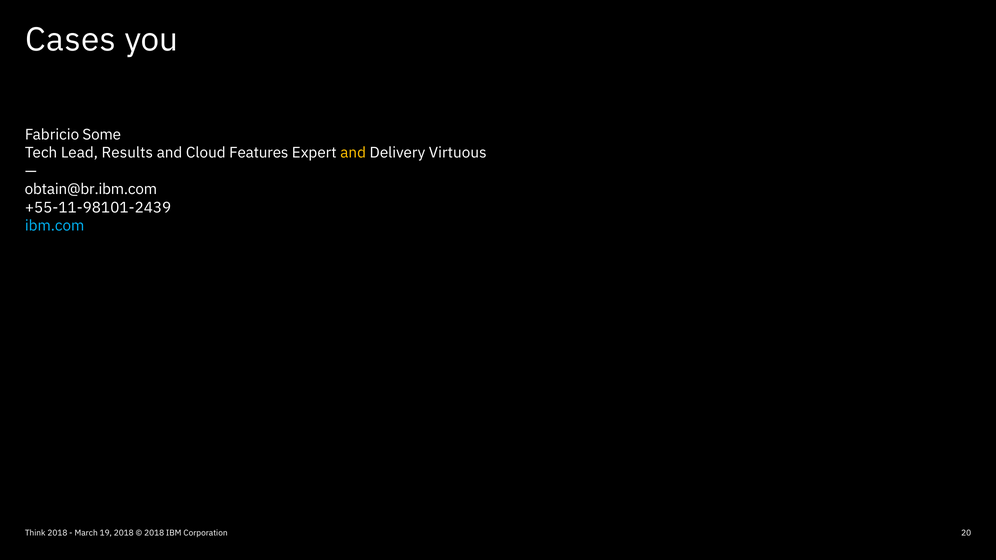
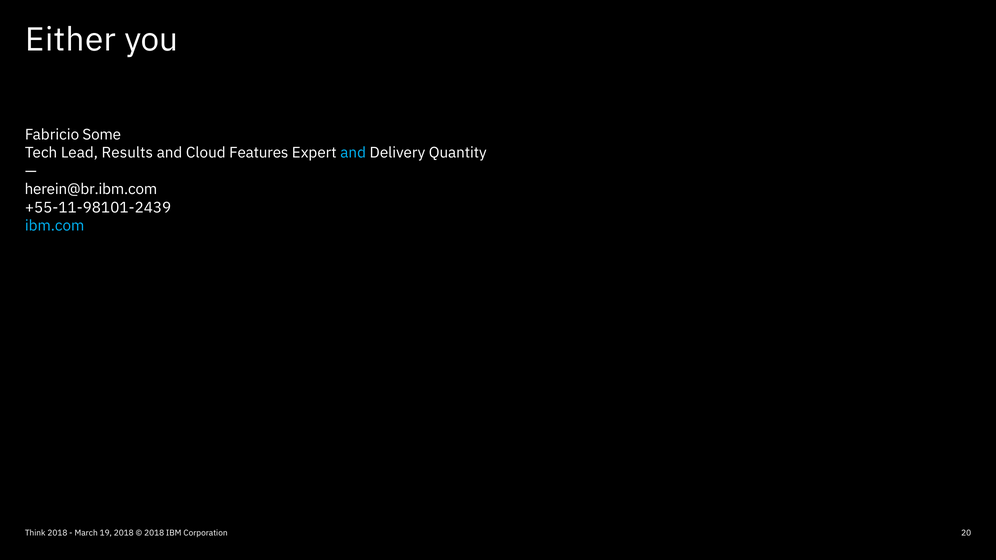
Cases: Cases -> Either
and at (353, 153) colour: yellow -> light blue
Virtuous: Virtuous -> Quantity
obtain@br.ibm.com: obtain@br.ibm.com -> herein@br.ibm.com
